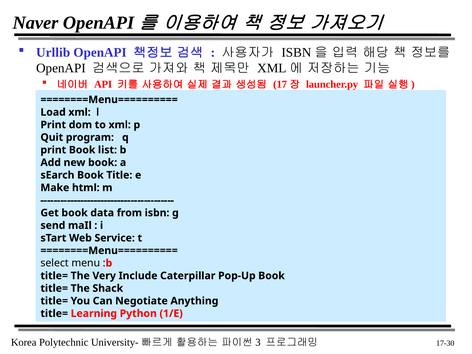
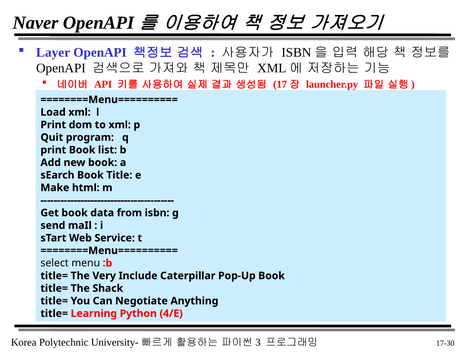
Urllib: Urllib -> Layer
1/E: 1/E -> 4/E
